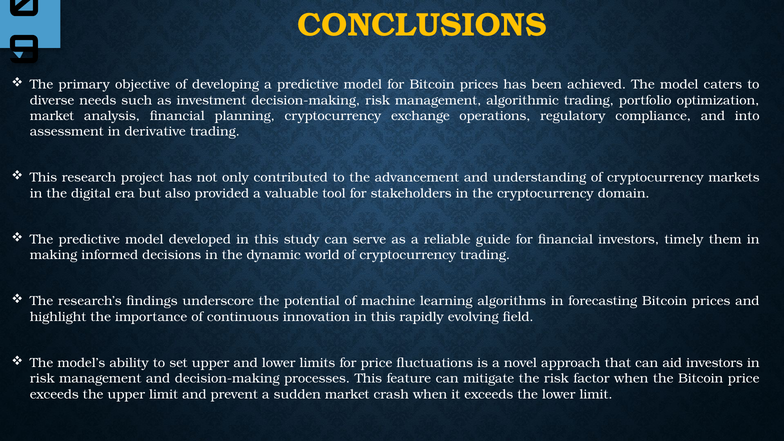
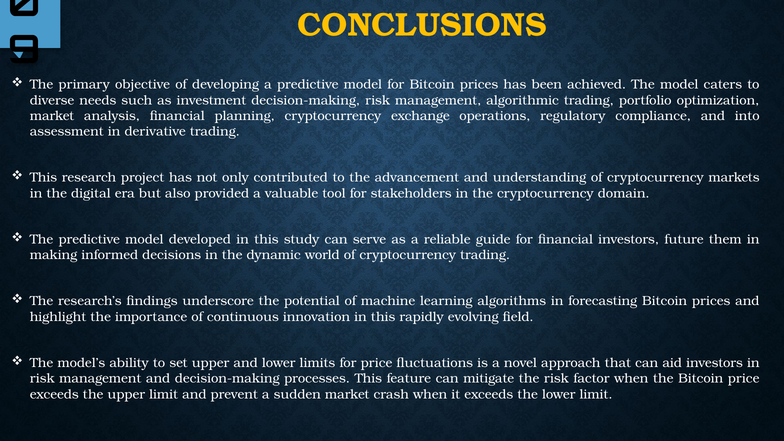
timely: timely -> future
